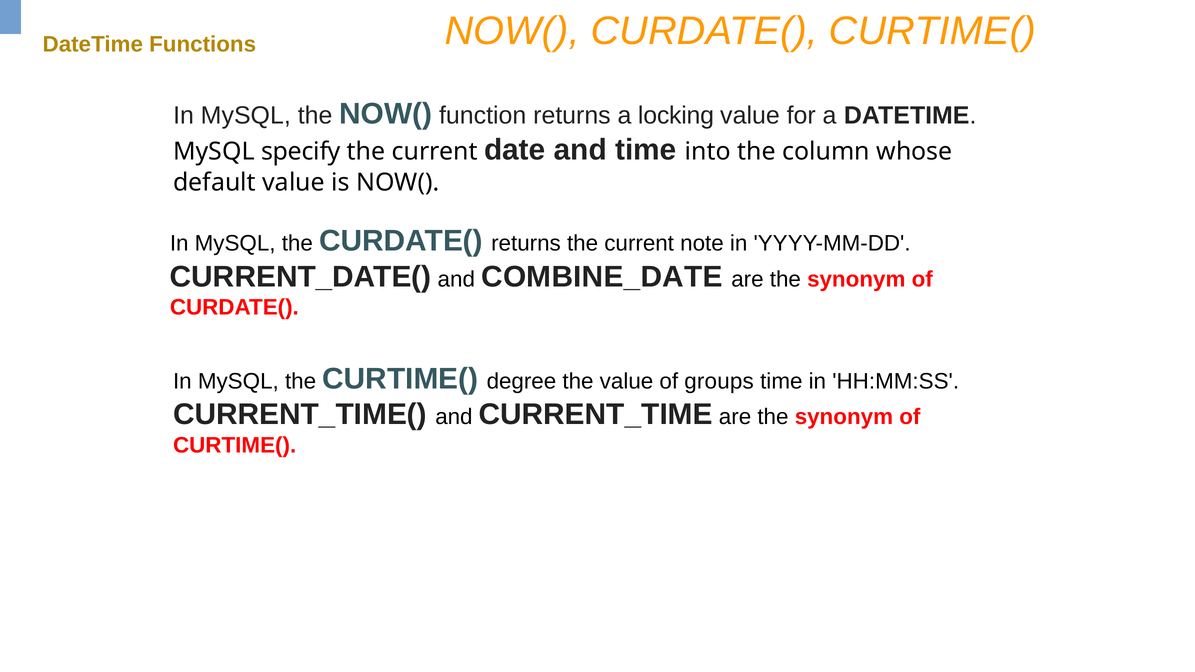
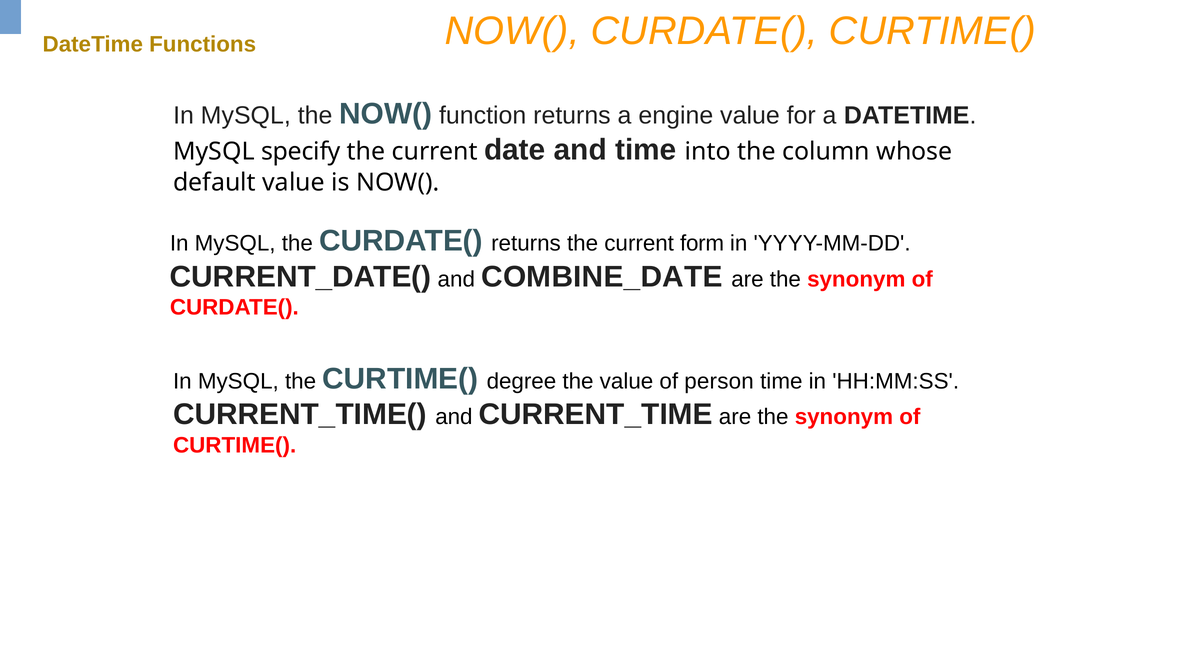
locking: locking -> engine
note: note -> form
groups: groups -> person
